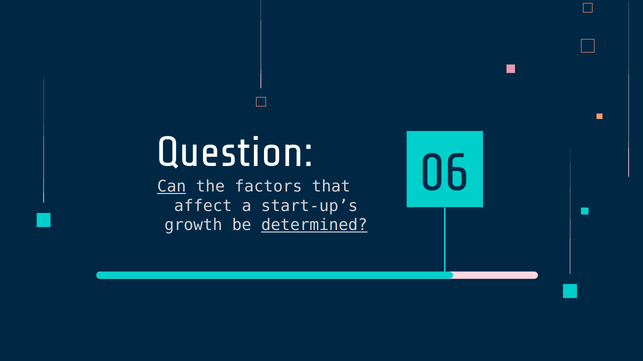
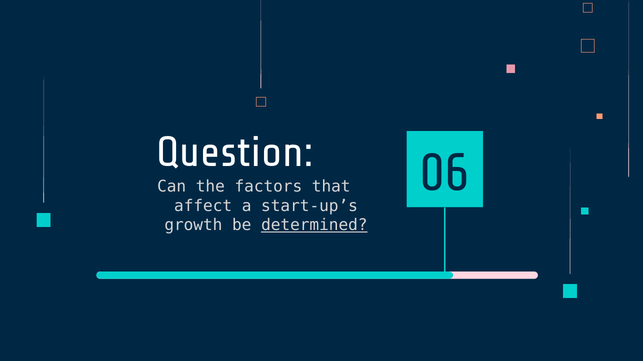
Can underline: present -> none
